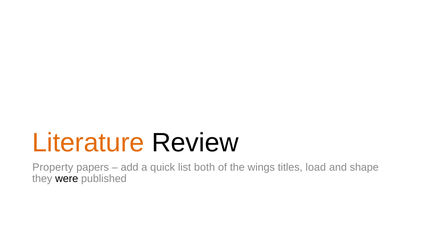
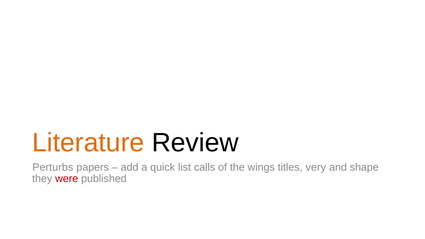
Property: Property -> Perturbs
both: both -> calls
load: load -> very
were colour: black -> red
